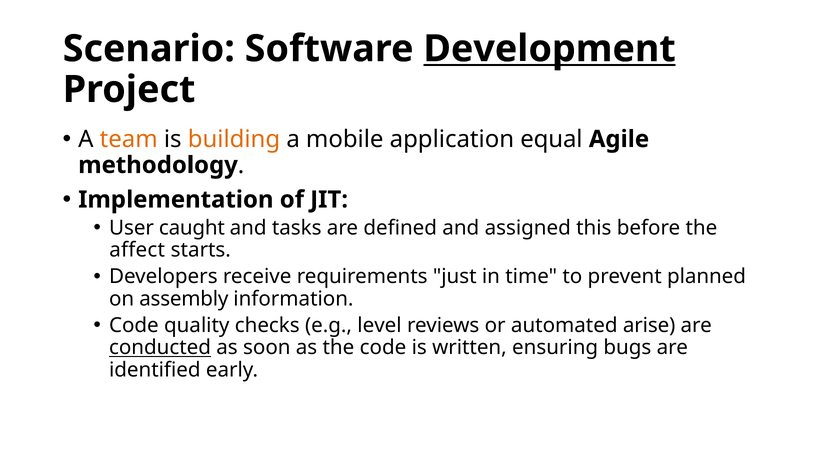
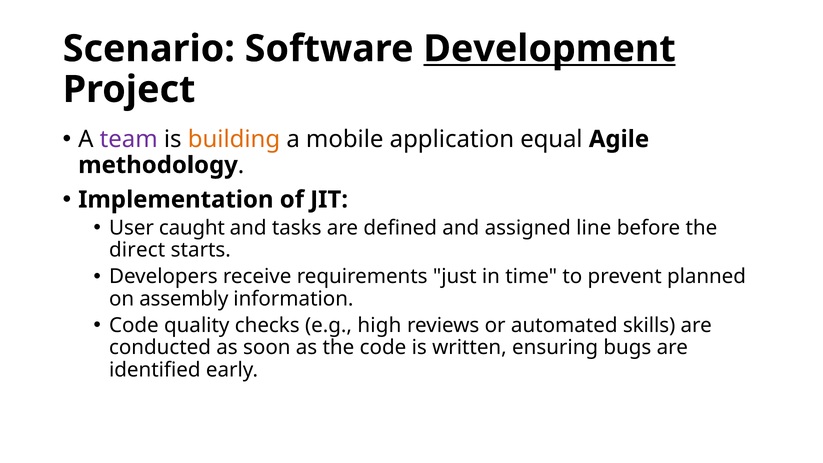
team colour: orange -> purple
this: this -> line
affect: affect -> direct
level: level -> high
arise: arise -> skills
conducted underline: present -> none
